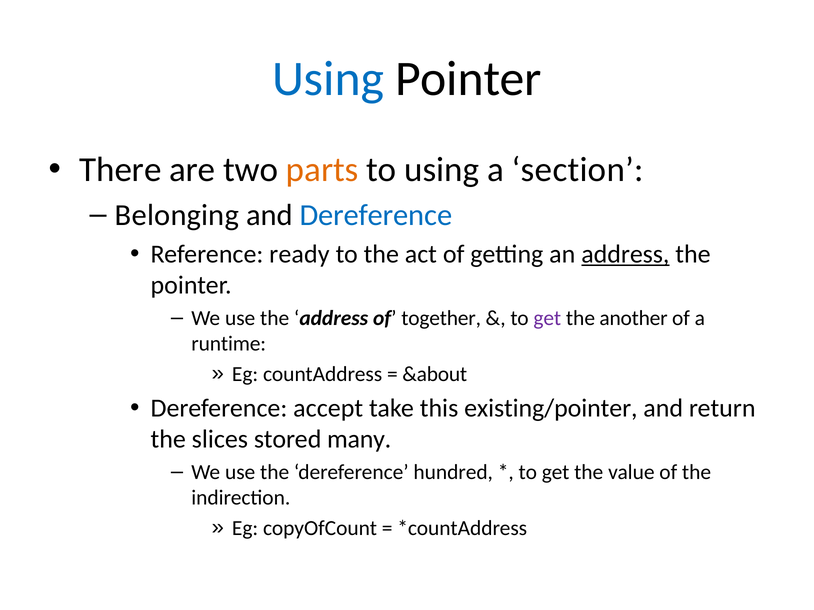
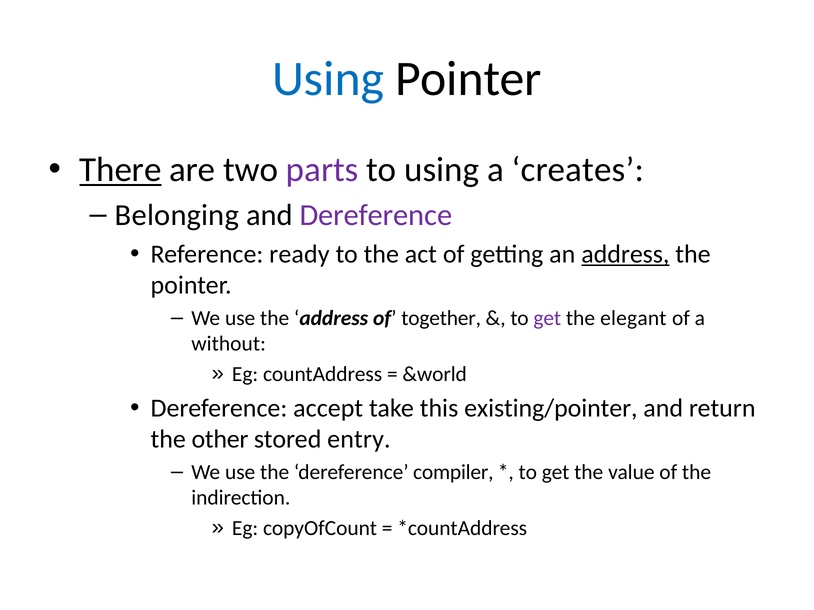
There underline: none -> present
parts colour: orange -> purple
section: section -> creates
Dereference at (376, 215) colour: blue -> purple
another: another -> elegant
runtime: runtime -> without
&about: &about -> &world
slices: slices -> other
many: many -> entry
hundred: hundred -> compiler
